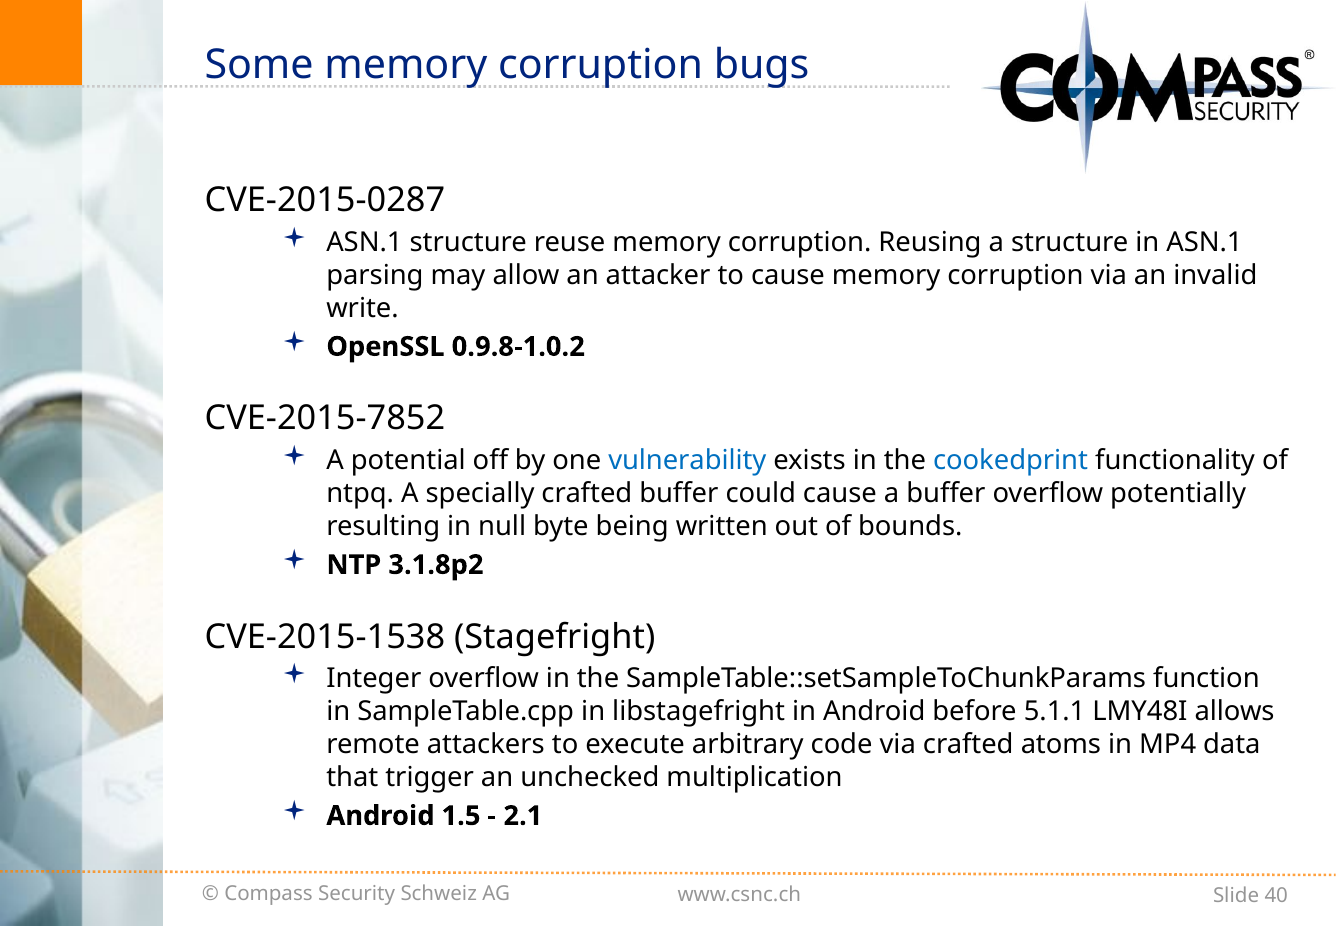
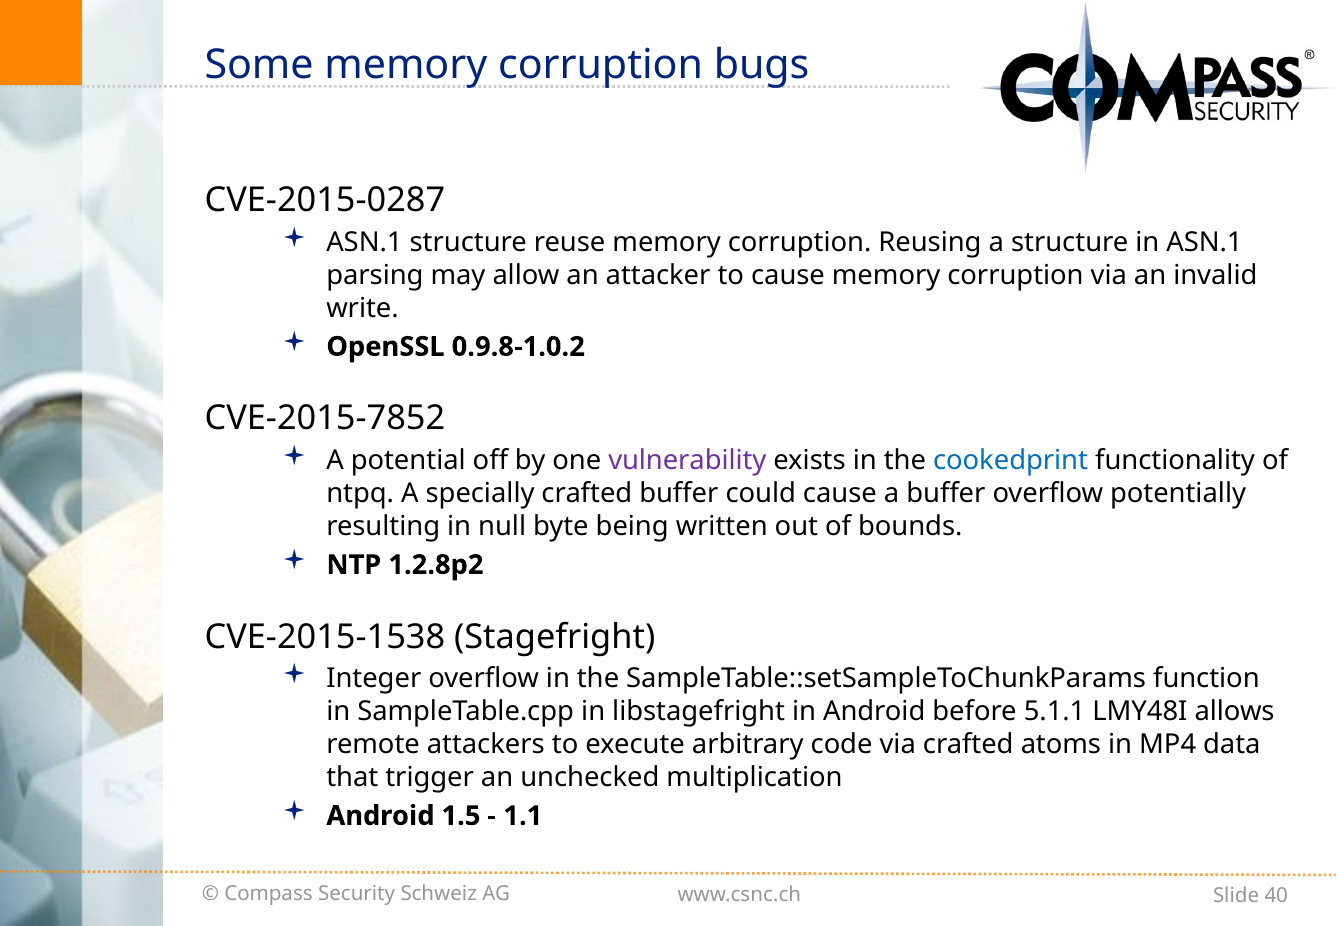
vulnerability colour: blue -> purple
3.1.8p2: 3.1.8p2 -> 1.2.8p2
2.1: 2.1 -> 1.1
